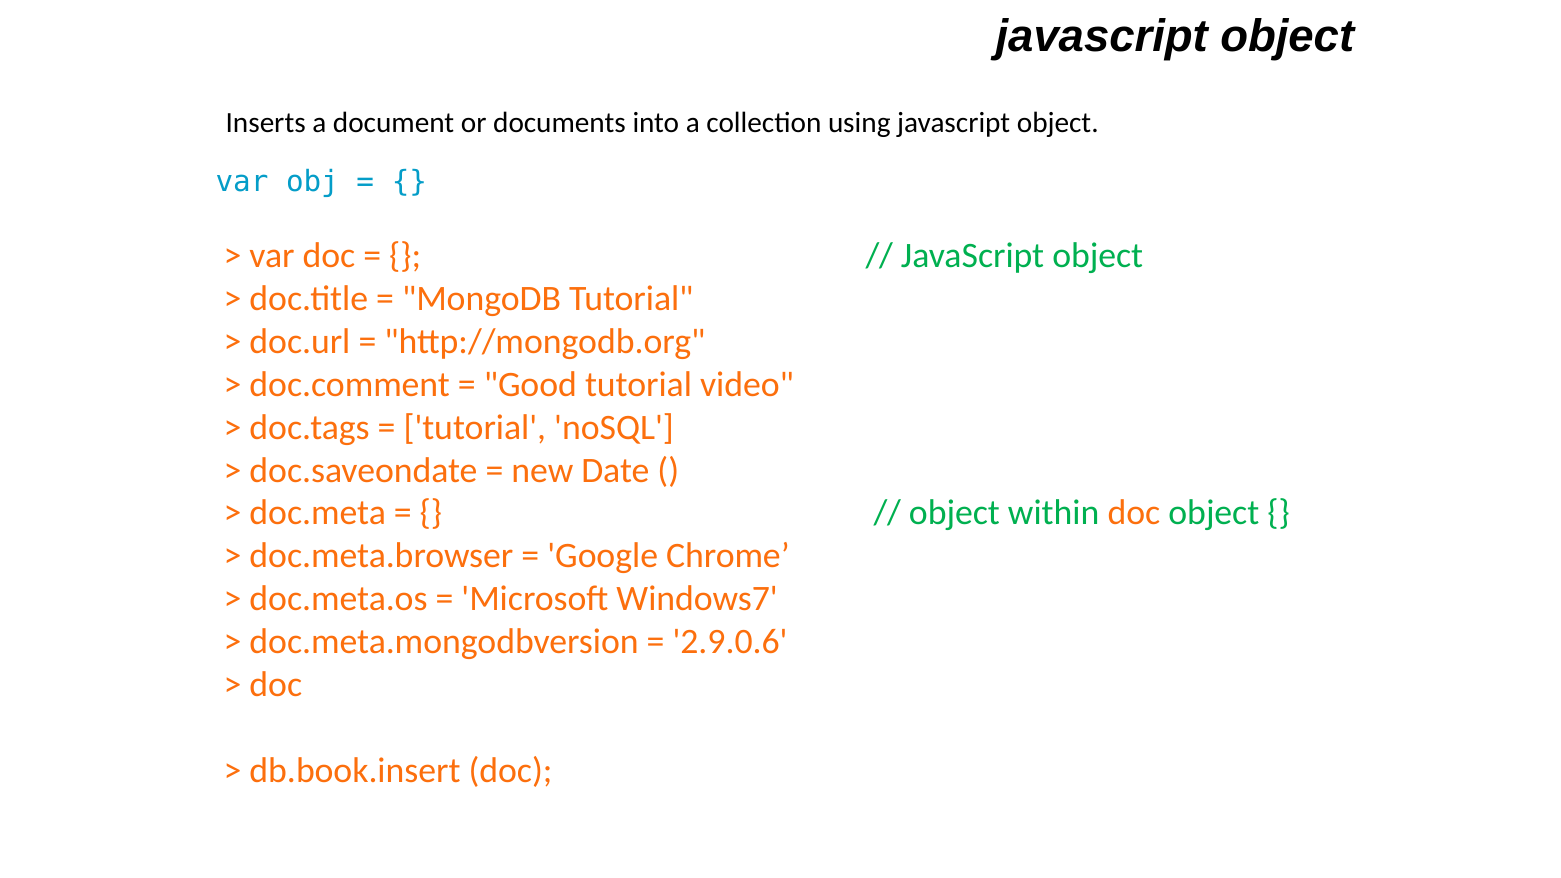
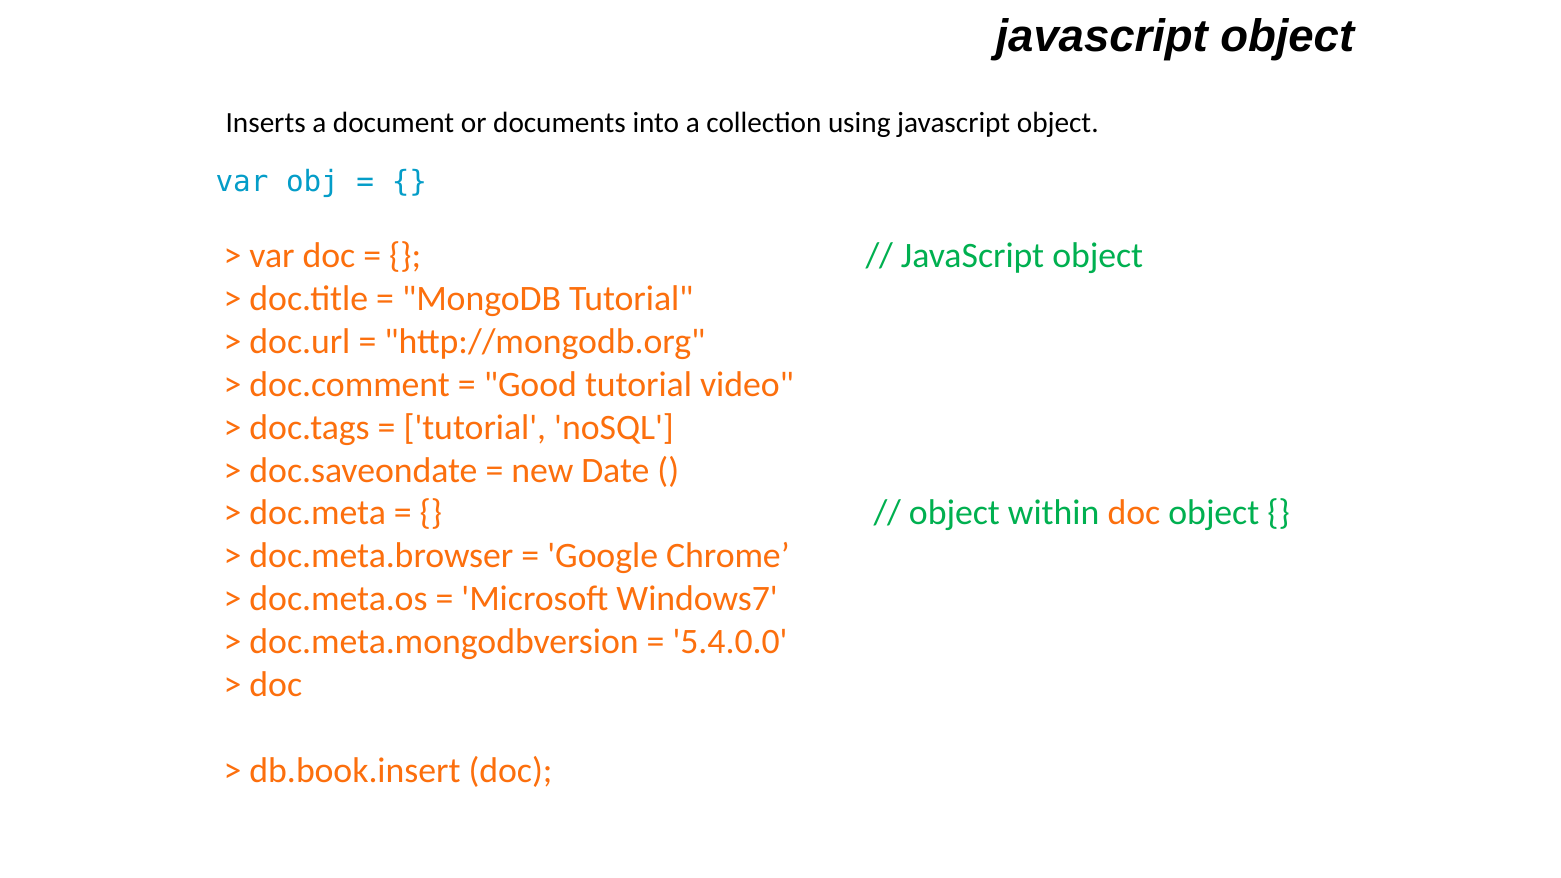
2.9.0.6: 2.9.0.6 -> 5.4.0.0
